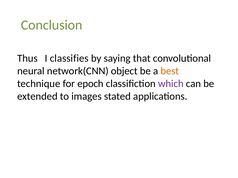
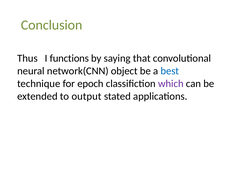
classifies: classifies -> functions
best colour: orange -> blue
images: images -> output
